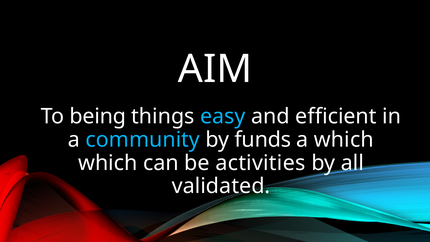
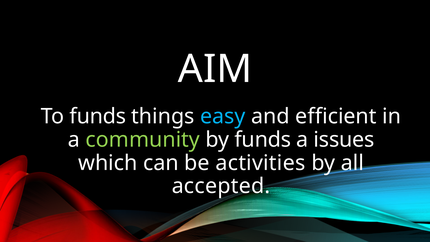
To being: being -> funds
community colour: light blue -> light green
a which: which -> issues
validated: validated -> accepted
